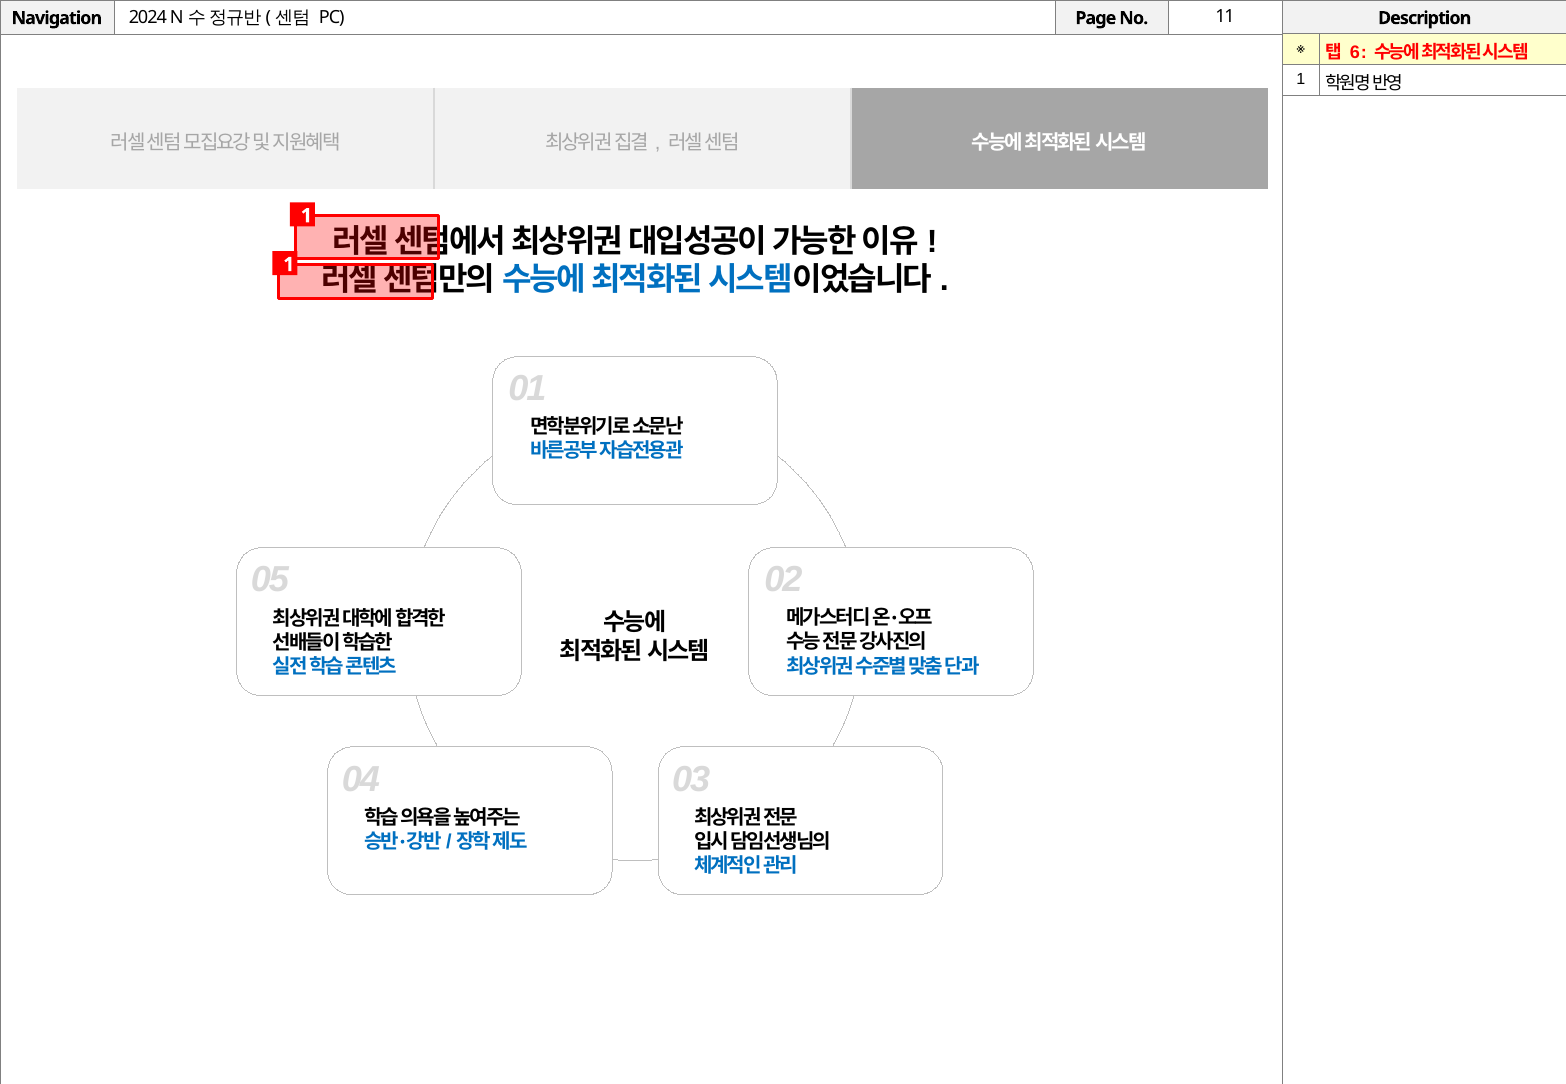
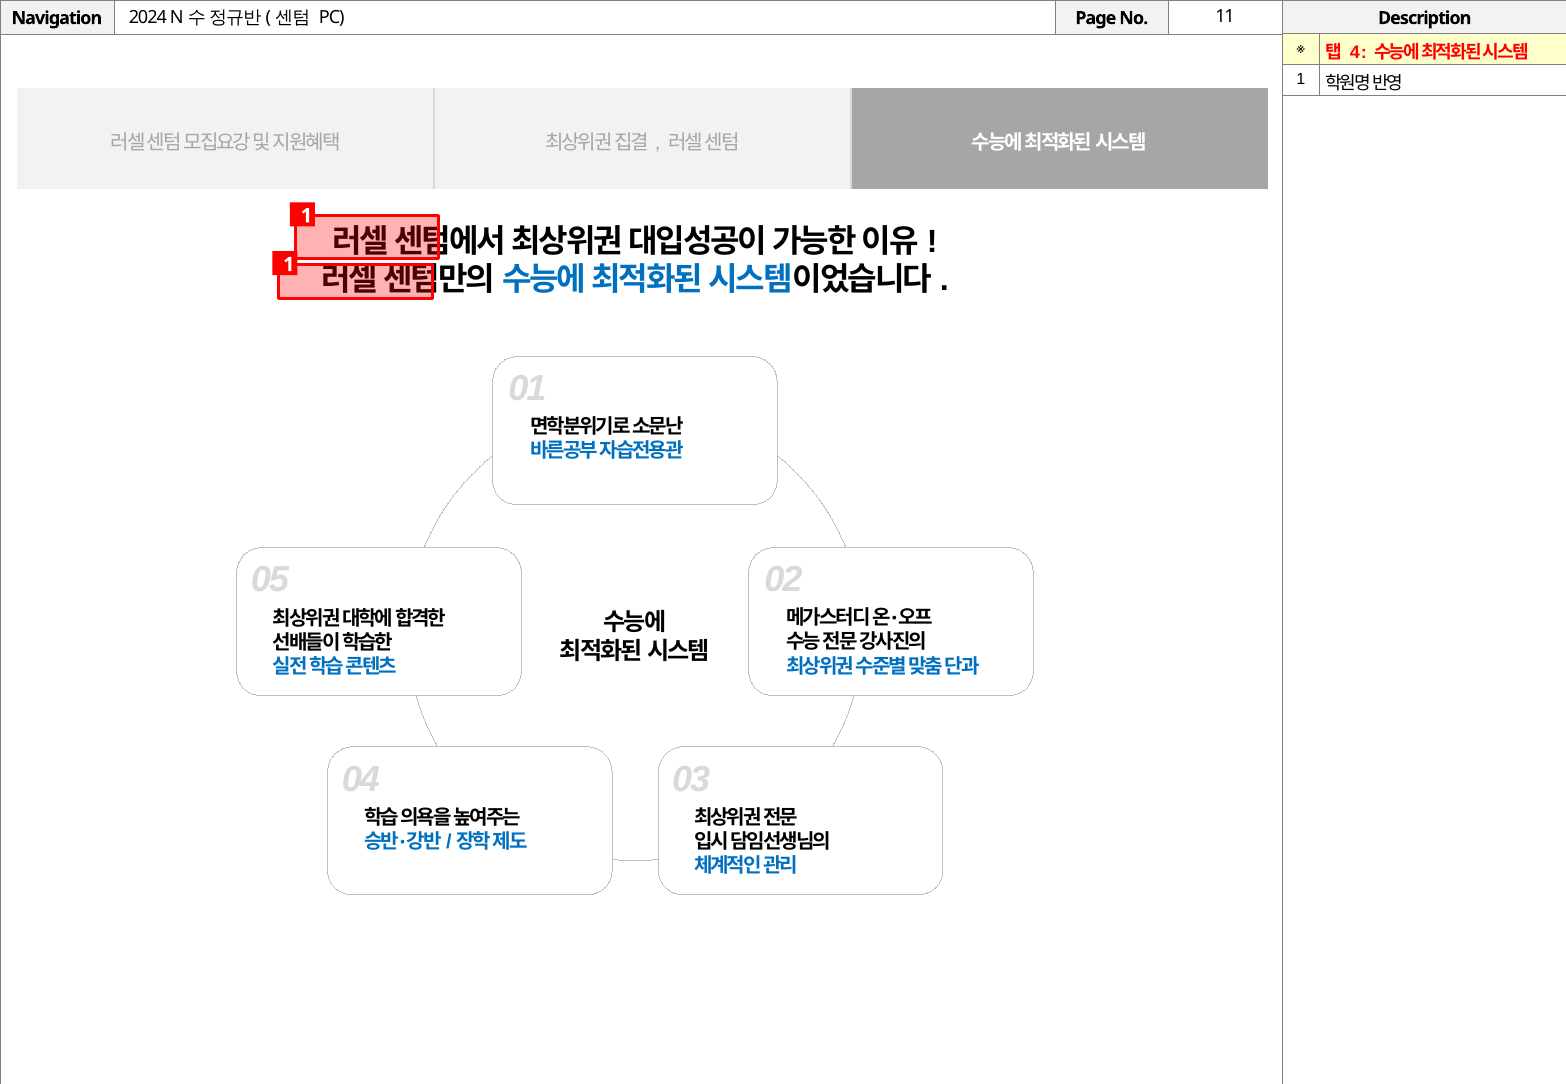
6: 6 -> 4
